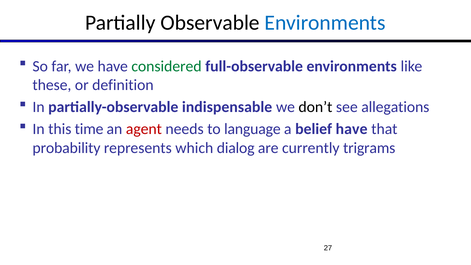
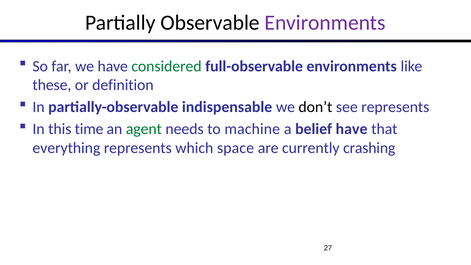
Environments at (325, 23) colour: blue -> purple
see allegations: allegations -> represents
agent colour: red -> green
language: language -> machine
probability: probability -> everything
dialog: dialog -> space
trigrams: trigrams -> crashing
